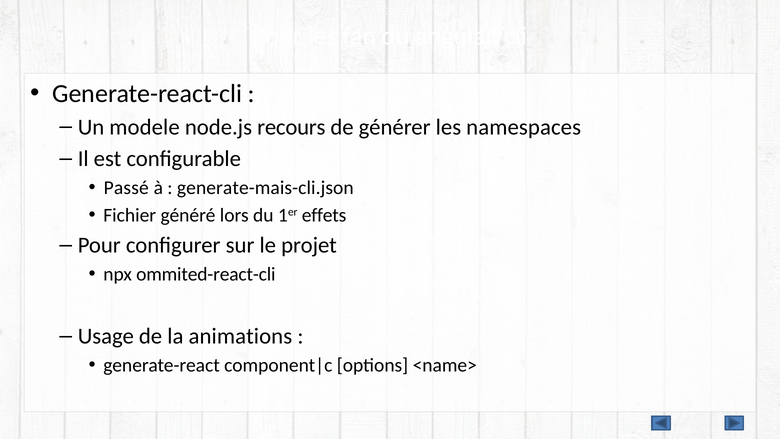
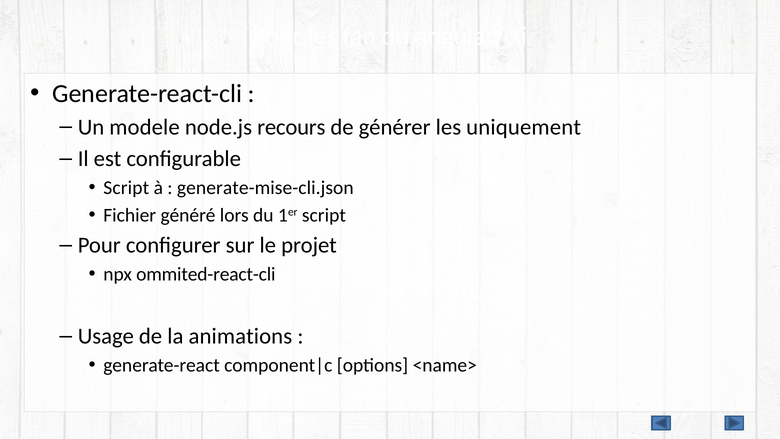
namespaces: namespaces -> uniquement
Passé at (126, 188): Passé -> Script
generate-mais-cli.json: generate-mais-cli.json -> generate-mise-cli.json
1er effets: effets -> script
